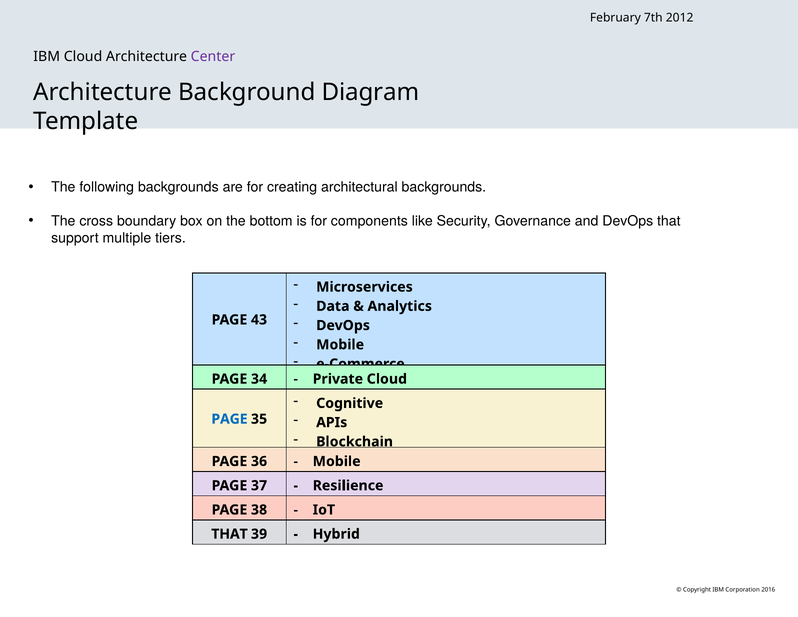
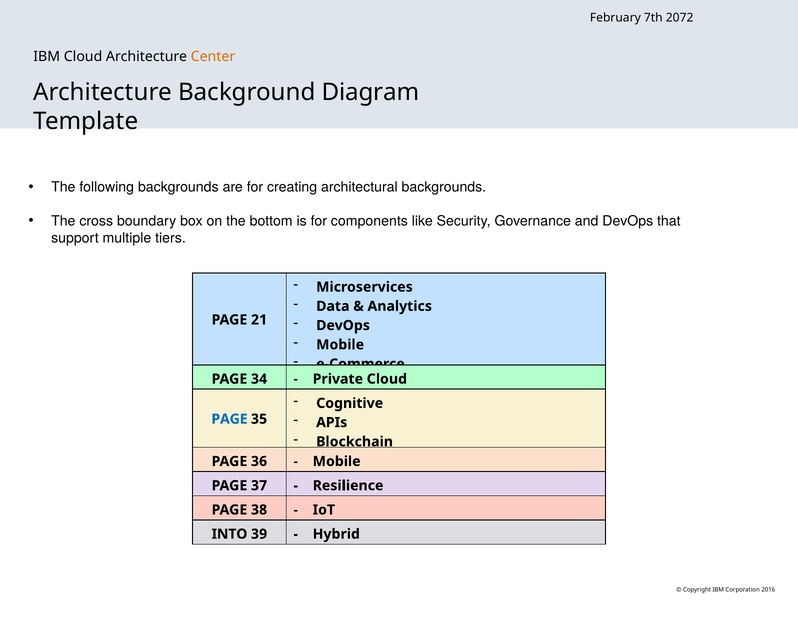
2012: 2012 -> 2072
Center colour: purple -> orange
43: 43 -> 21
THAT at (230, 534): THAT -> INTO
